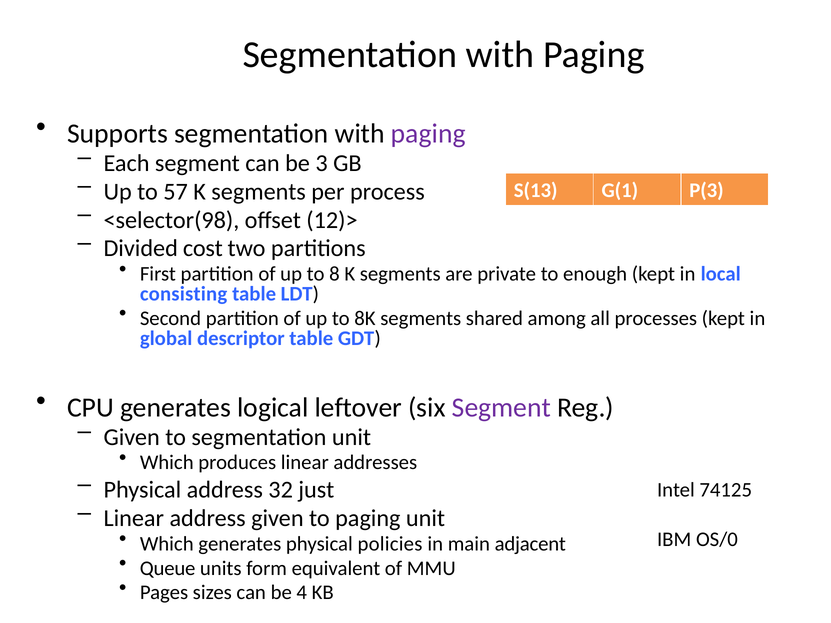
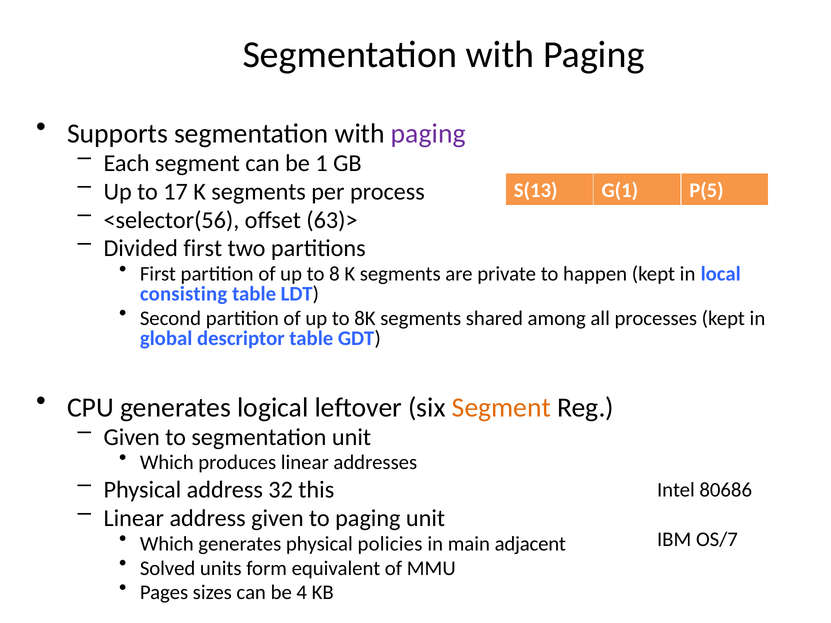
3: 3 -> 1
57: 57 -> 17
P(3: P(3 -> P(5
<selector(98: <selector(98 -> <selector(56
12)>: 12)> -> 63)>
Divided cost: cost -> first
enough: enough -> happen
Segment at (501, 408) colour: purple -> orange
just: just -> this
74125: 74125 -> 80686
OS/0: OS/0 -> OS/7
Queue: Queue -> Solved
